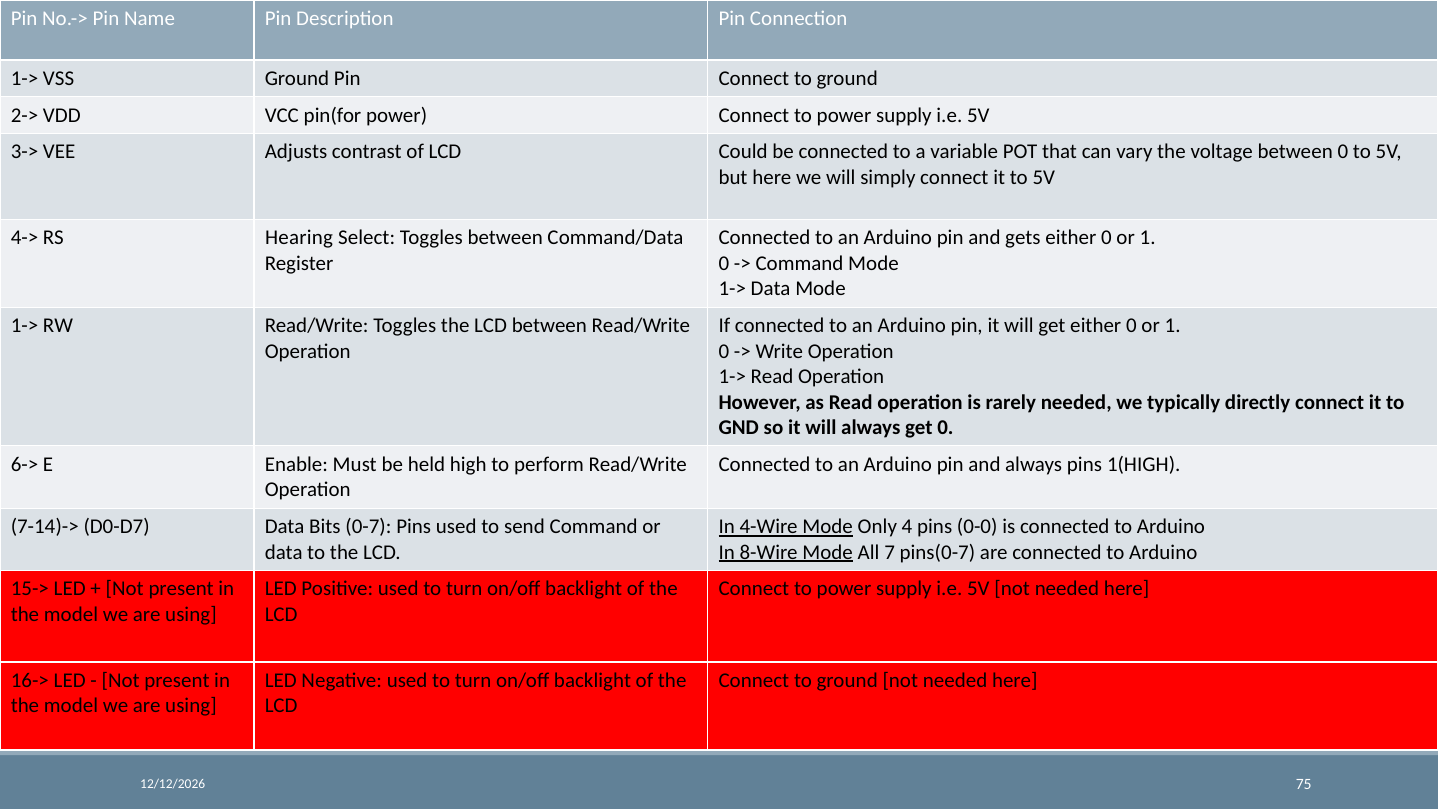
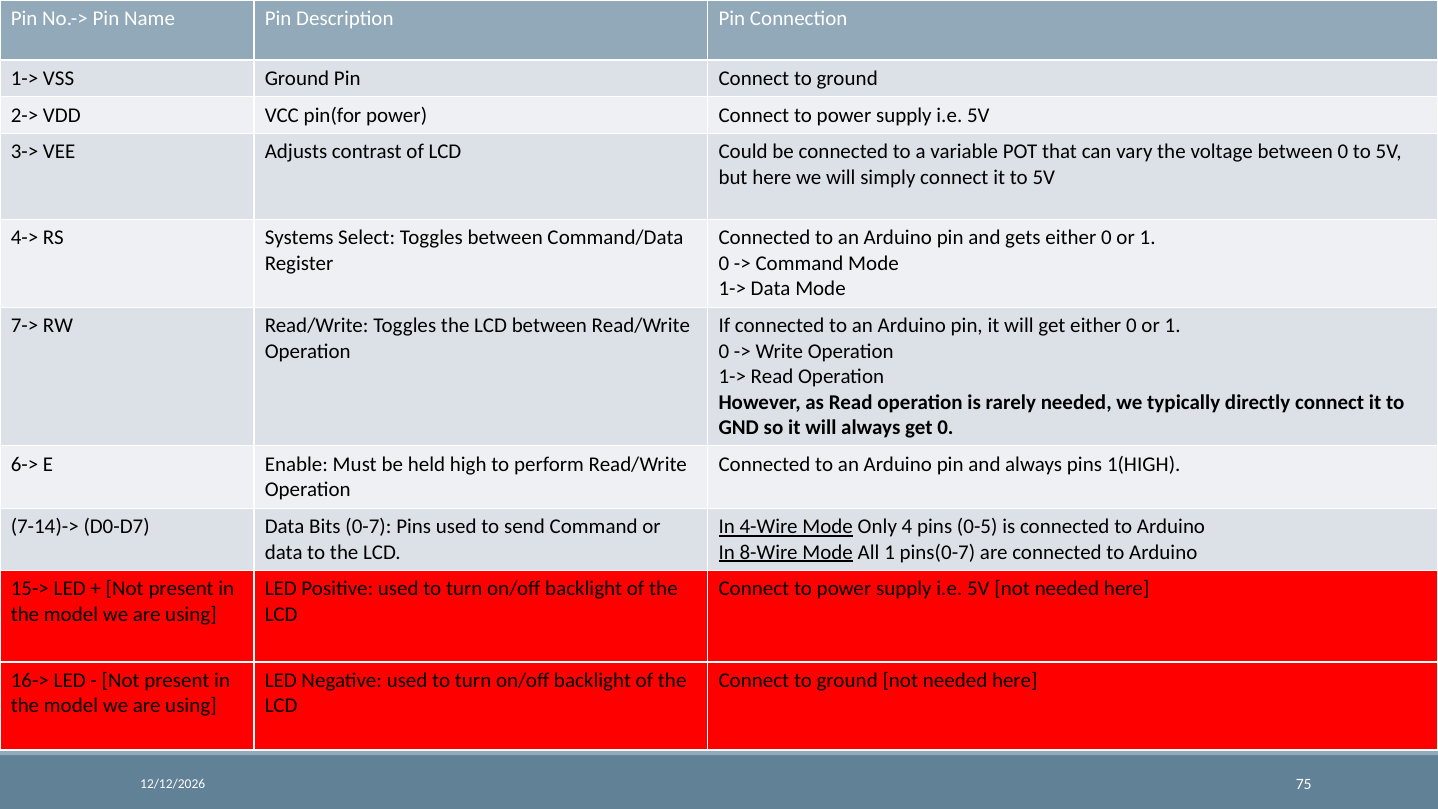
Hearing: Hearing -> Systems
1-> at (25, 326): 1-> -> 7->
0-0: 0-0 -> 0-5
All 7: 7 -> 1
